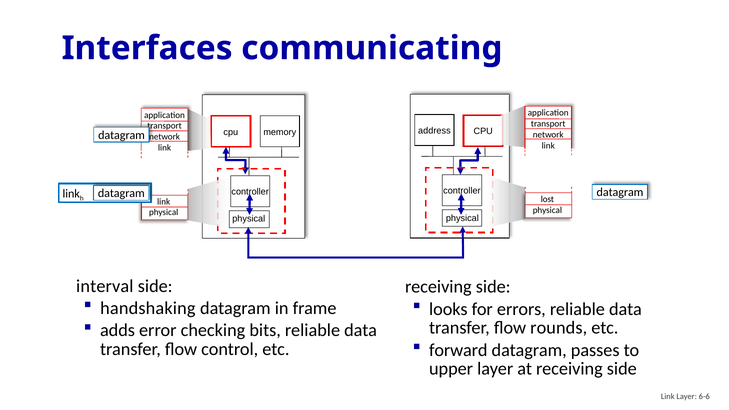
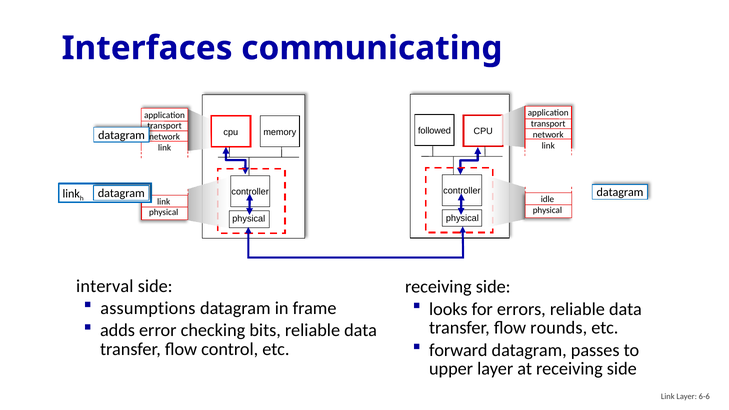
address: address -> followed
lost: lost -> idle
handshaking: handshaking -> assumptions
